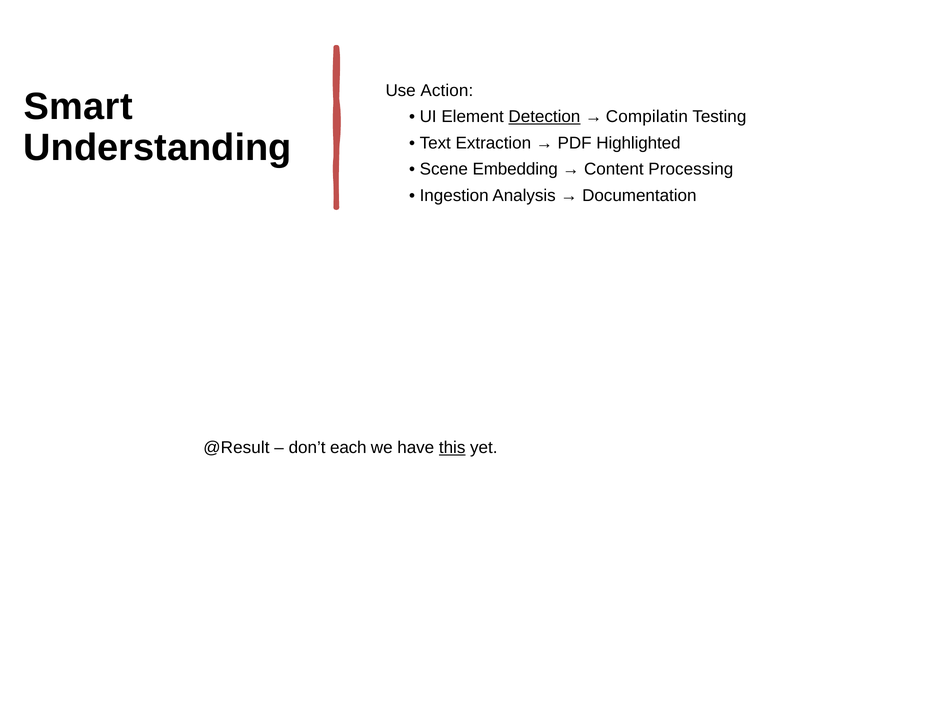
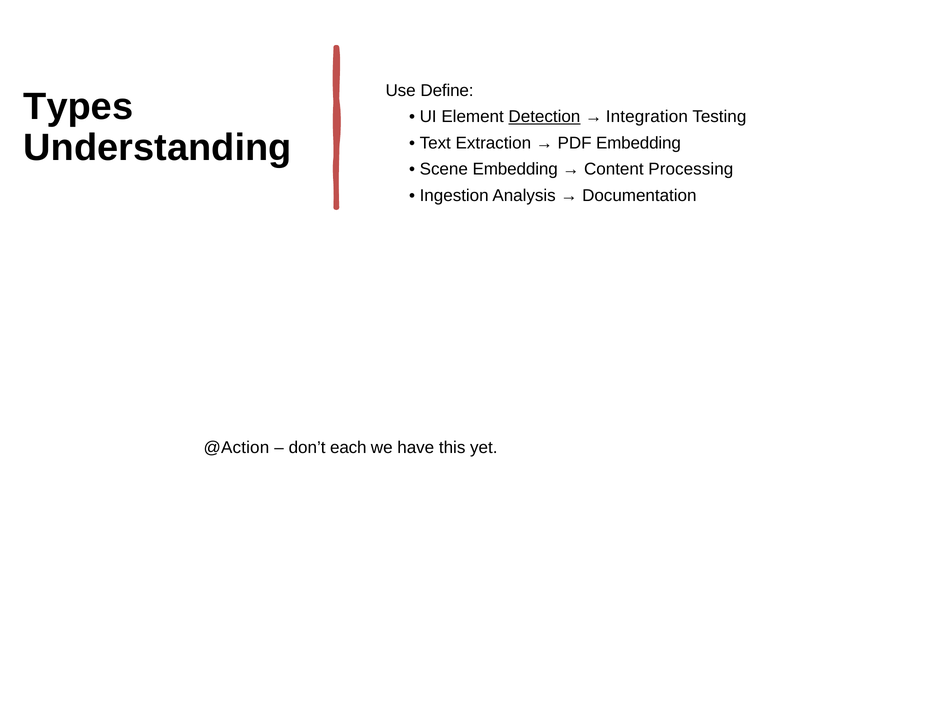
Action: Action -> Define
Smart: Smart -> Types
Compilatin: Compilatin -> Integration
PDF Highlighted: Highlighted -> Embedding
@Result: @Result -> @Action
this underline: present -> none
